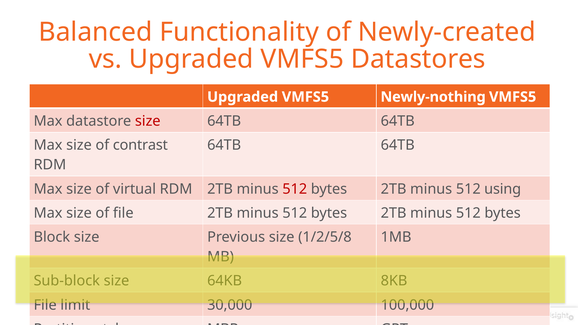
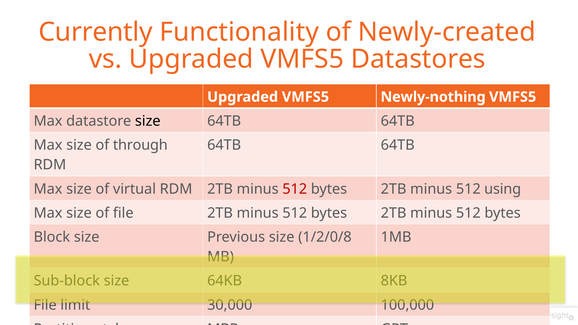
Balanced: Balanced -> Currently
size at (148, 121) colour: red -> black
contrast: contrast -> through
1/2/5/8: 1/2/5/8 -> 1/2/0/8
